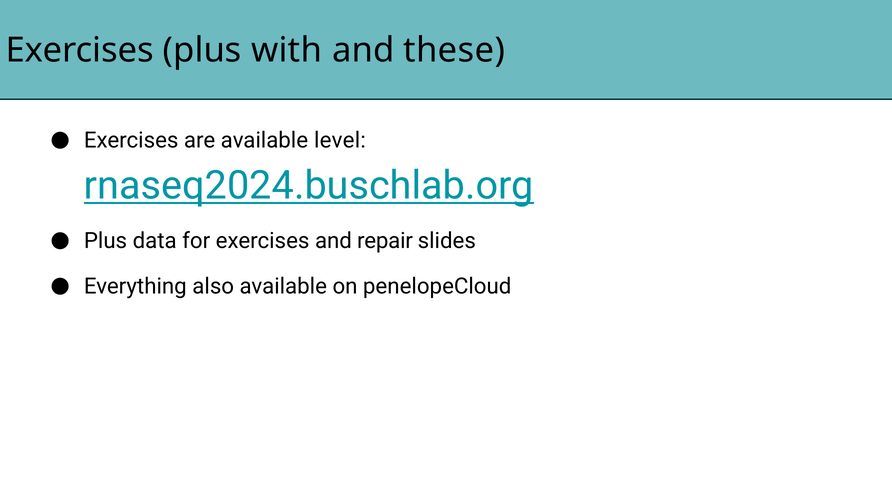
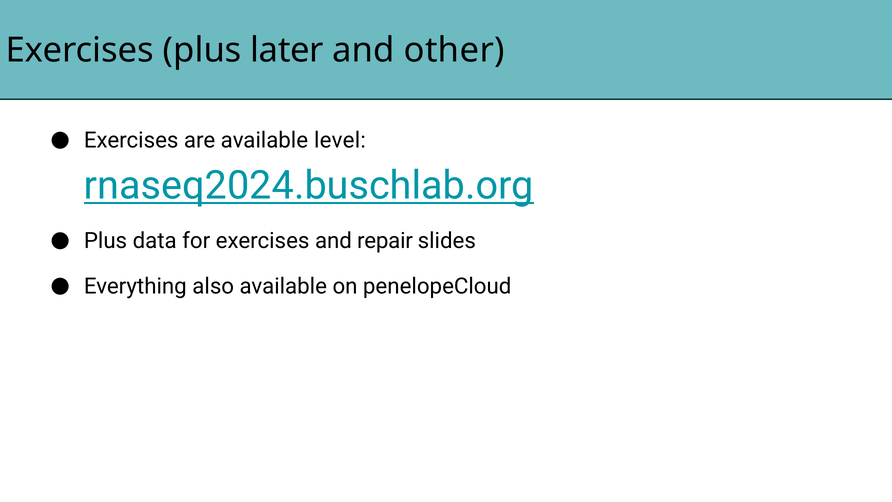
with: with -> later
these: these -> other
